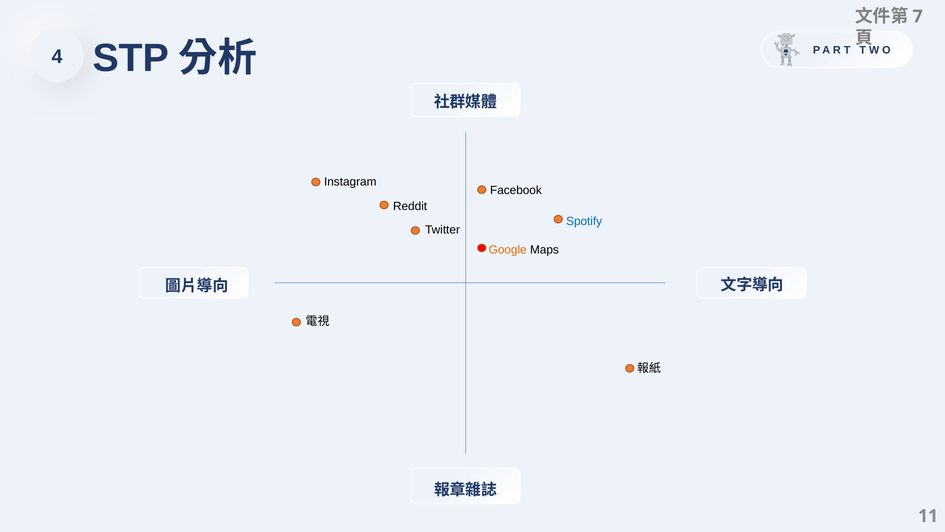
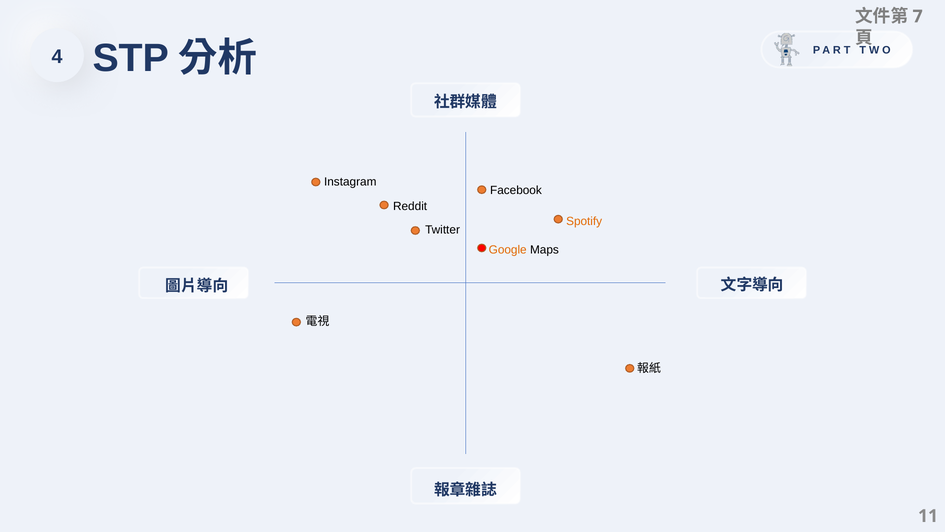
Spotify colour: blue -> orange
